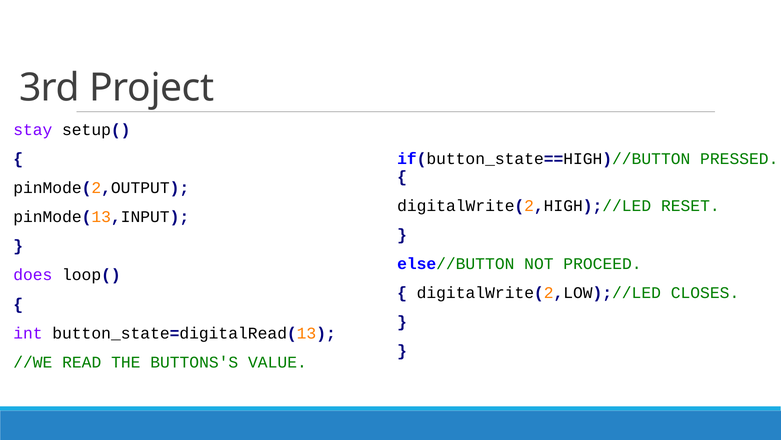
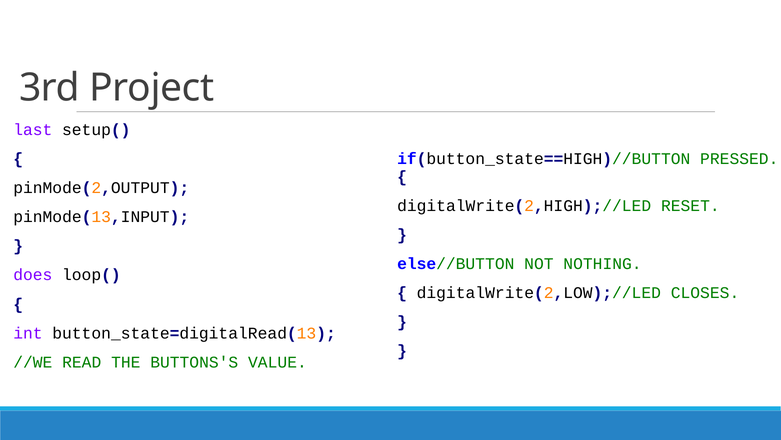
stay: stay -> last
PROCEED: PROCEED -> NOTHING
